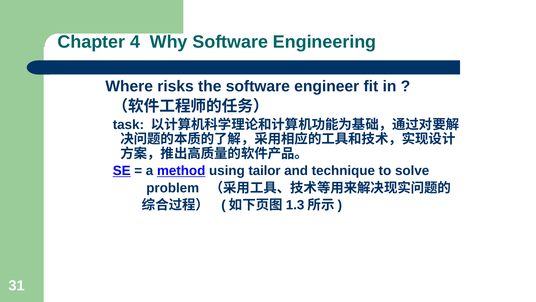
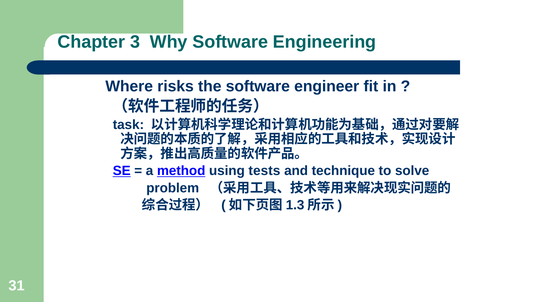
4: 4 -> 3
tailor: tailor -> tests
